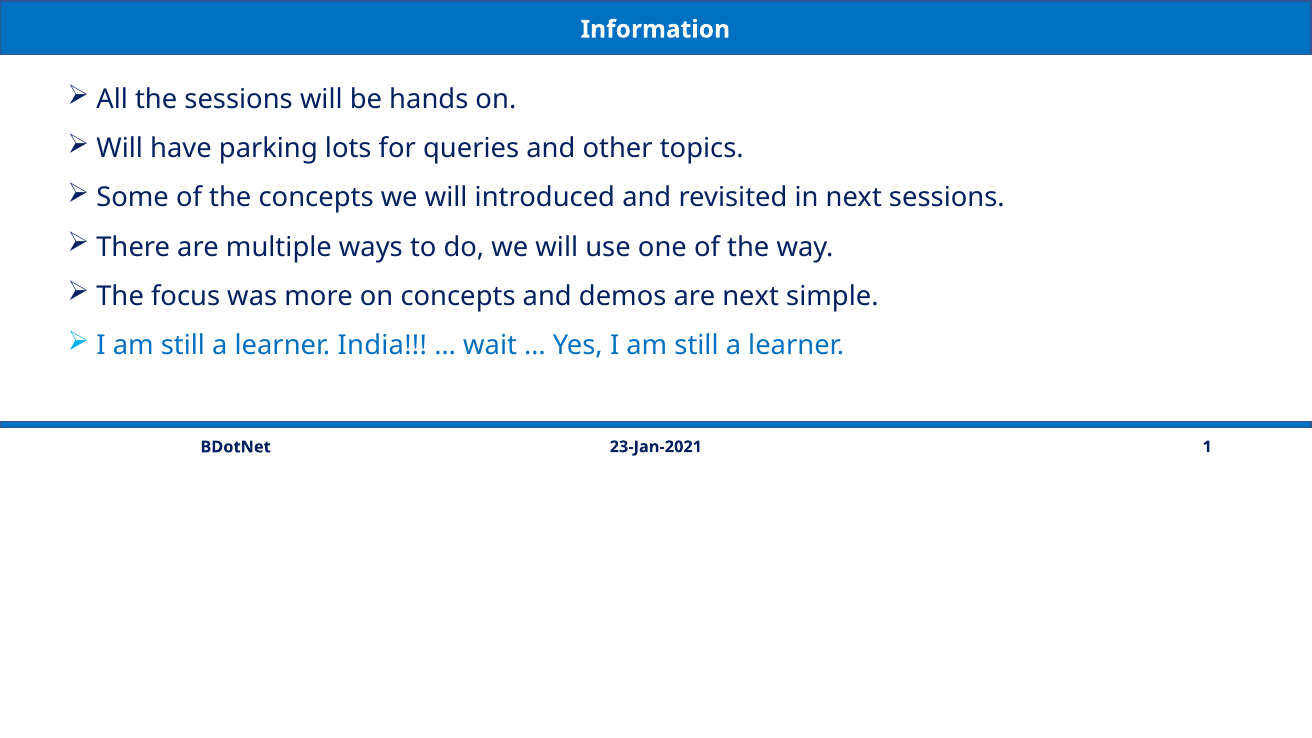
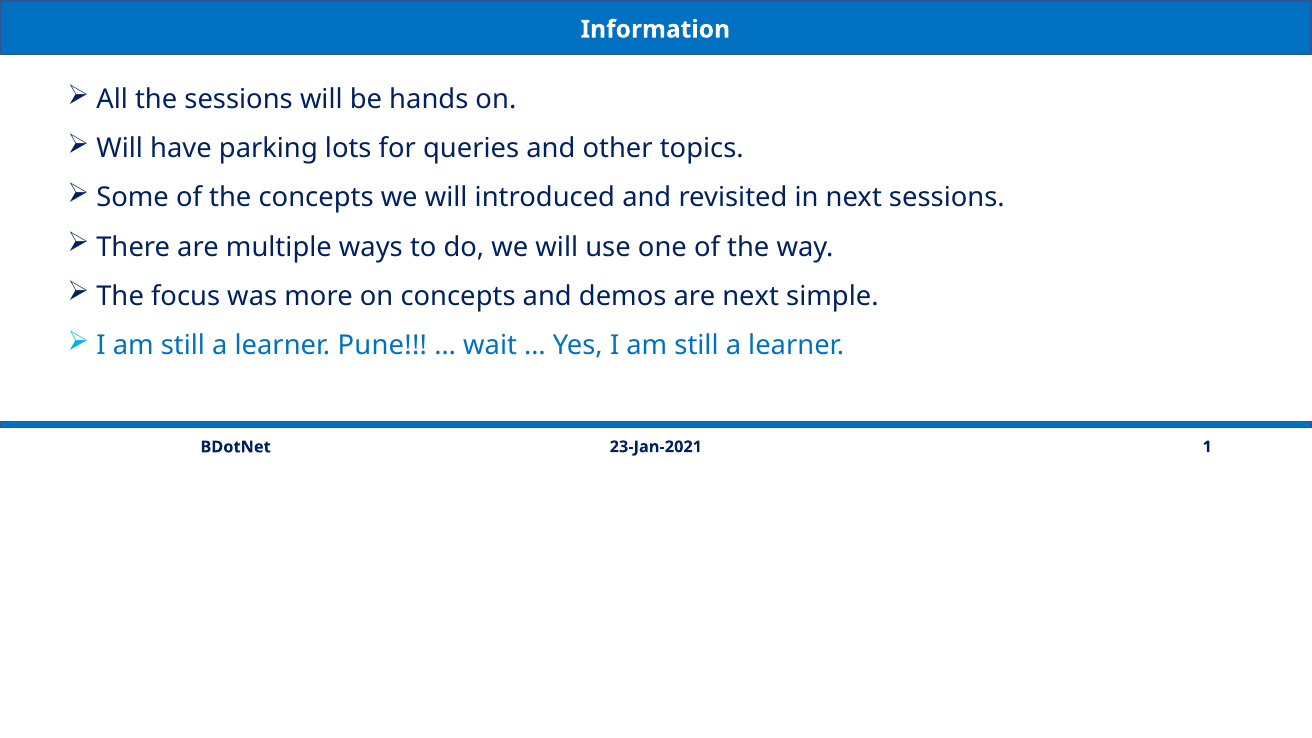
India: India -> Pune
